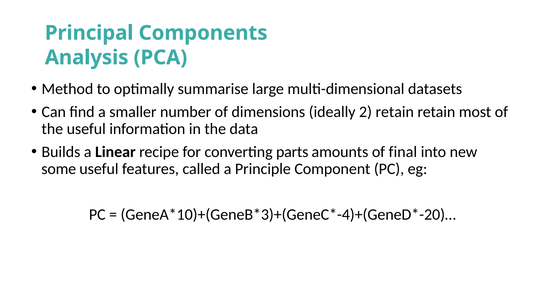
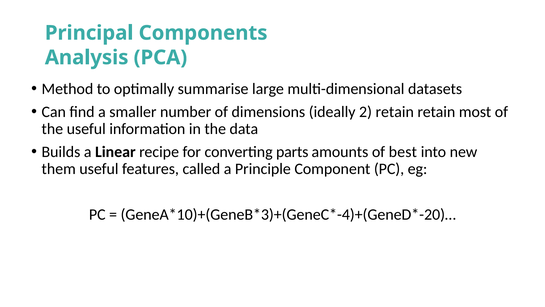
final: final -> best
some: some -> them
